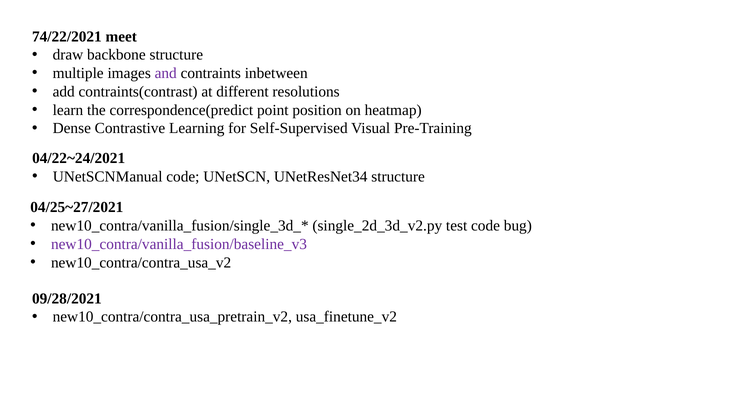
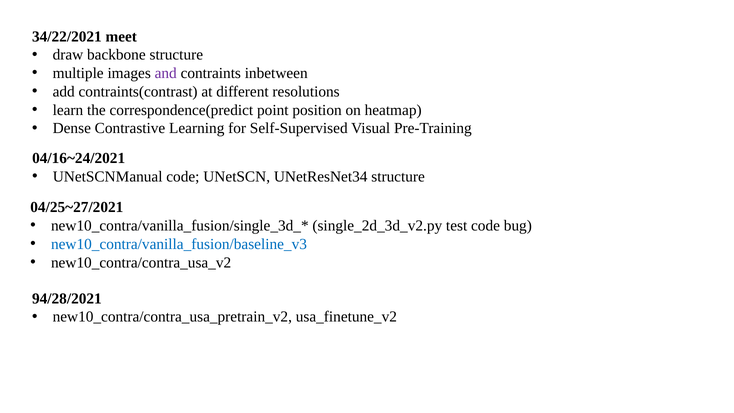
74/22/2021: 74/22/2021 -> 34/22/2021
04/22~24/2021: 04/22~24/2021 -> 04/16~24/2021
new10_contra/vanilla_fusion/baseline_v3 colour: purple -> blue
09/28/2021: 09/28/2021 -> 94/28/2021
